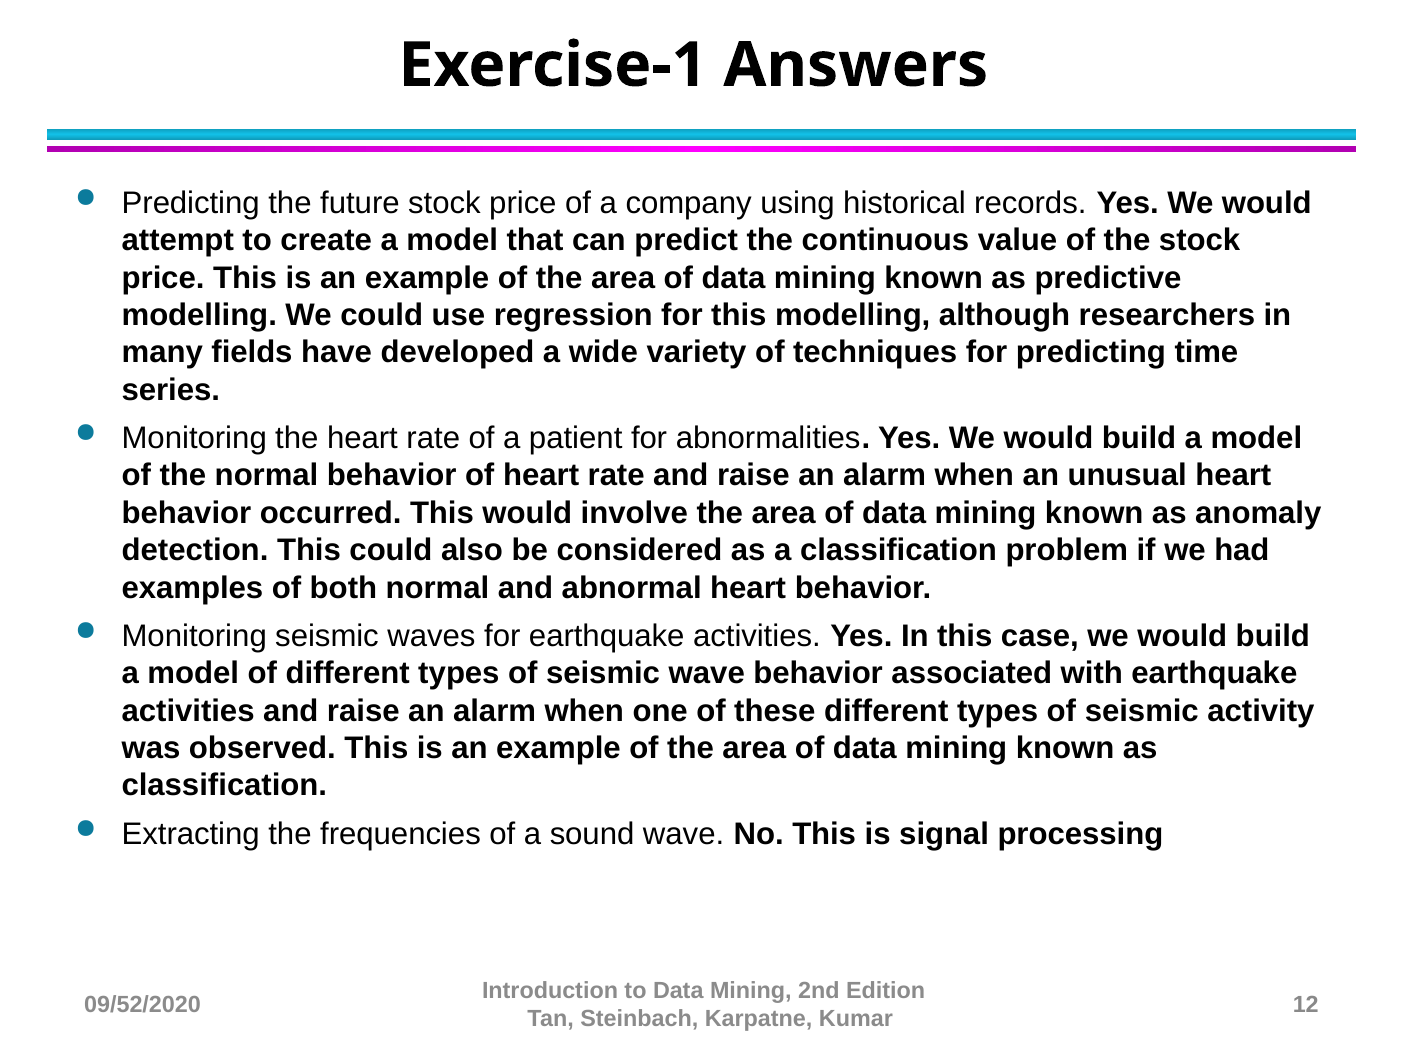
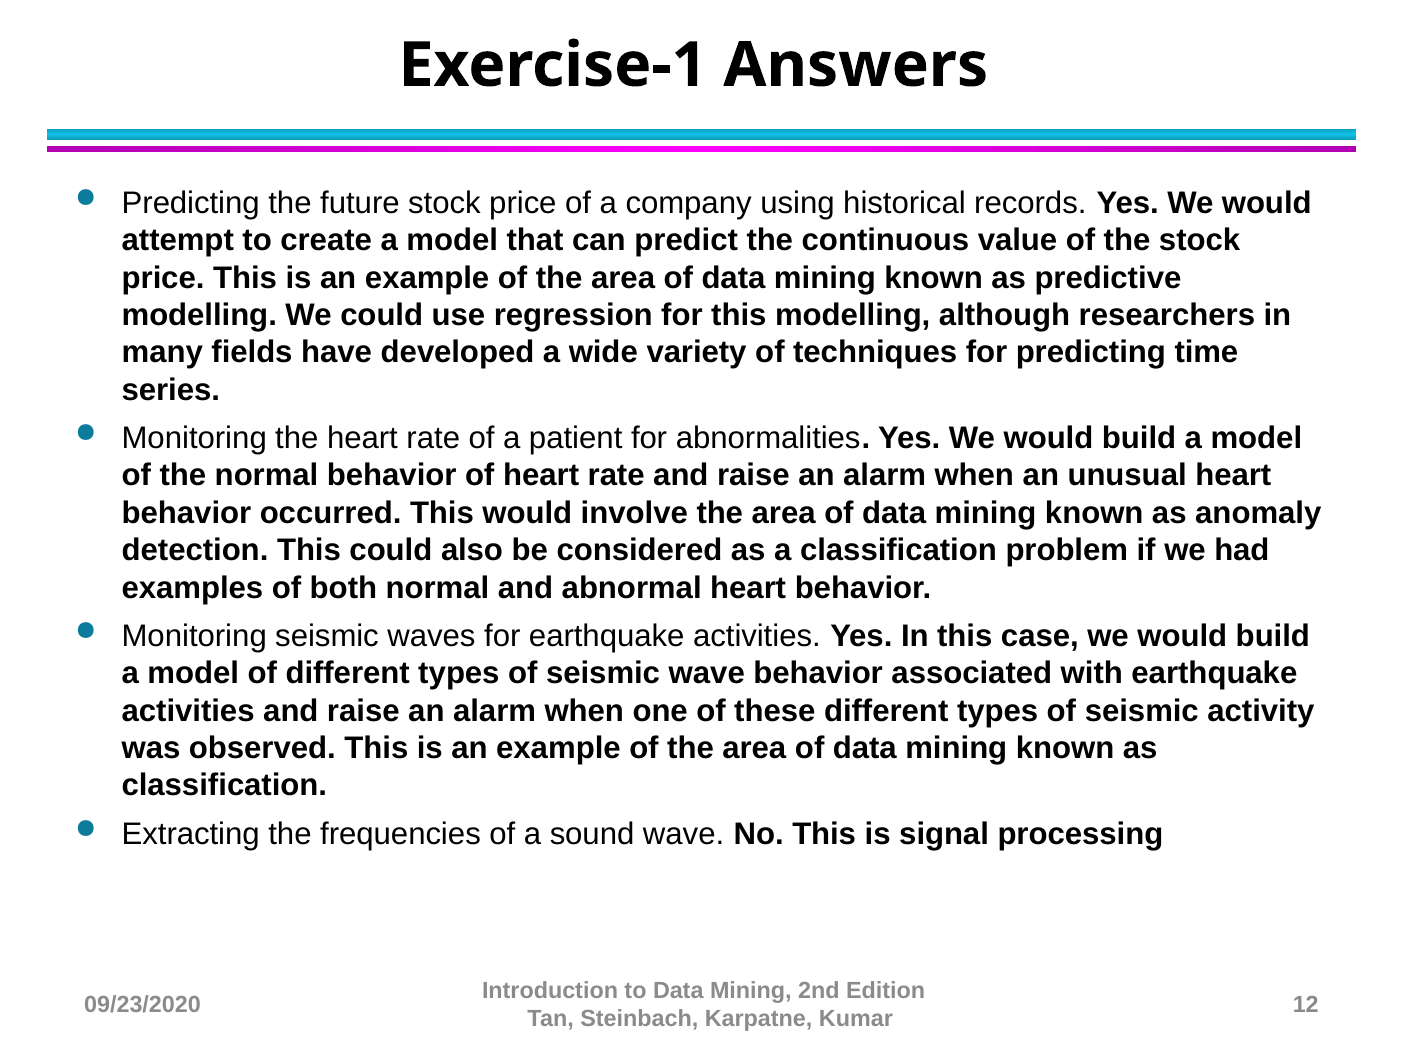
09/52/2020: 09/52/2020 -> 09/23/2020
